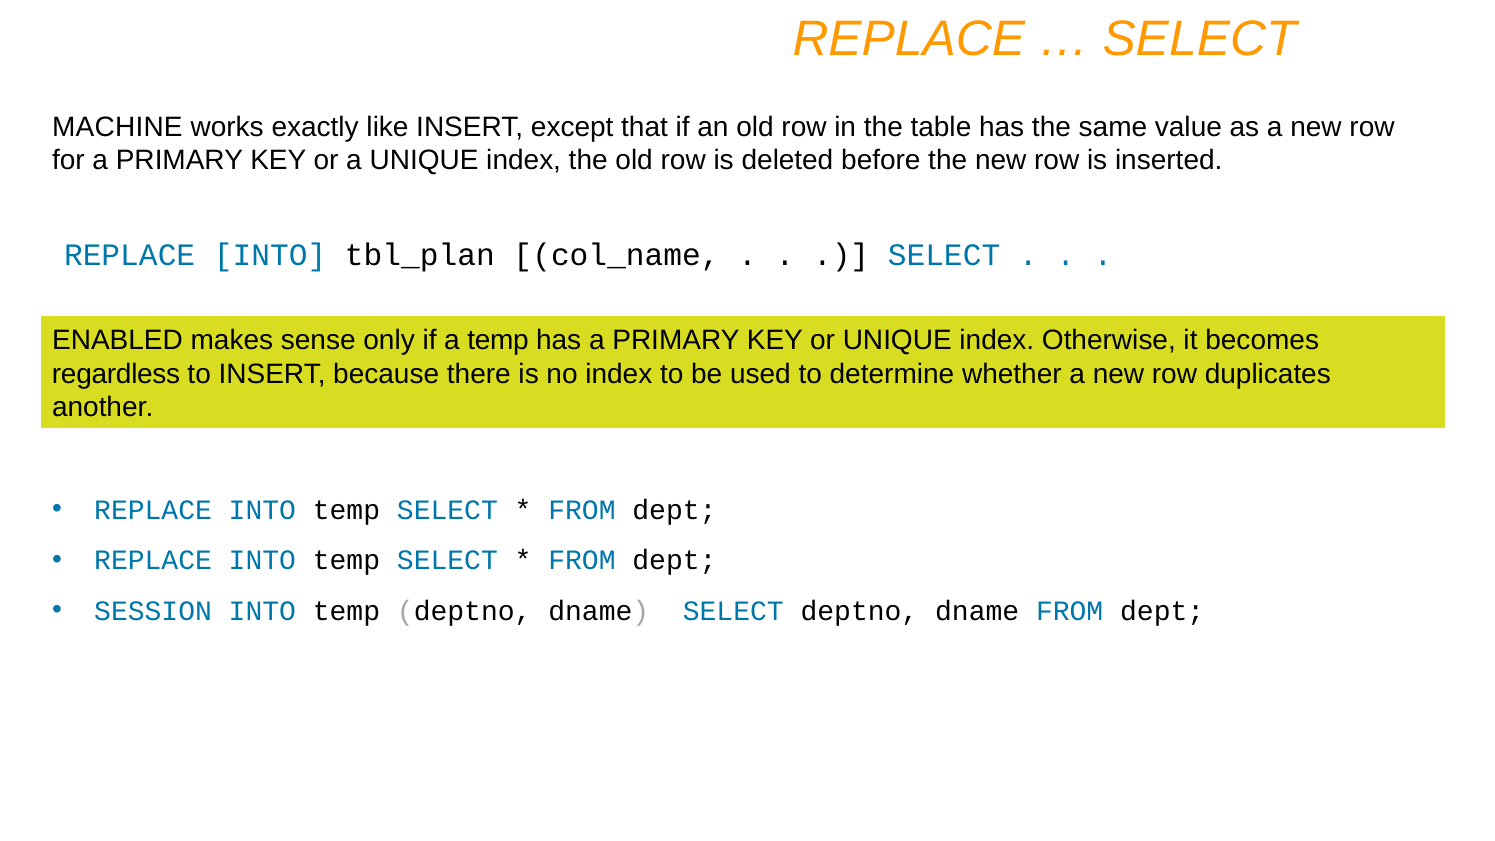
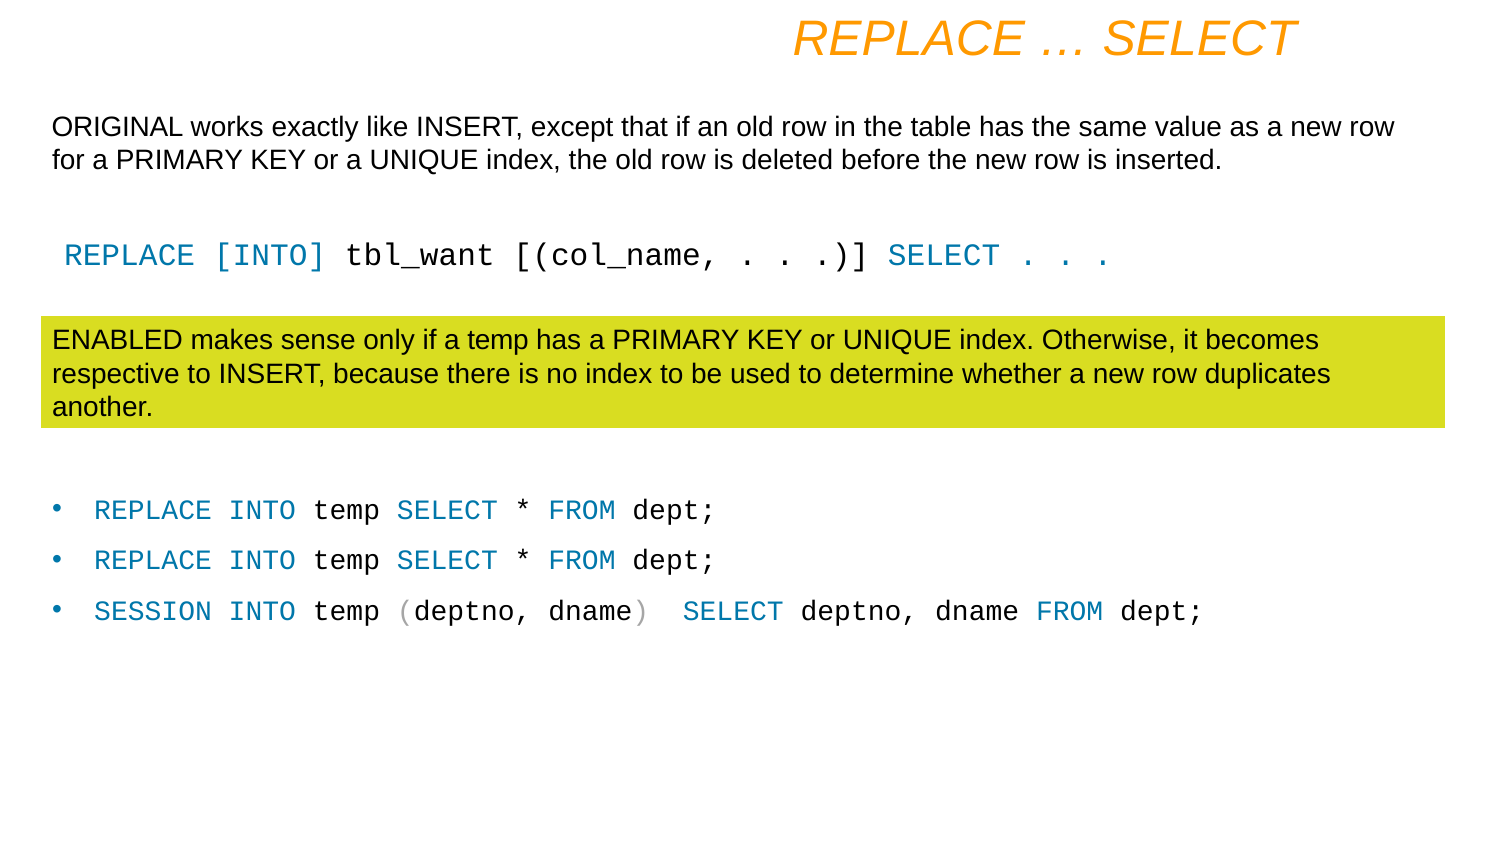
MACHINE: MACHINE -> ORIGINAL
tbl_plan: tbl_plan -> tbl_want
regardless: regardless -> respective
